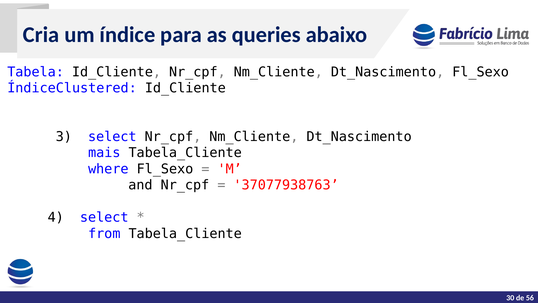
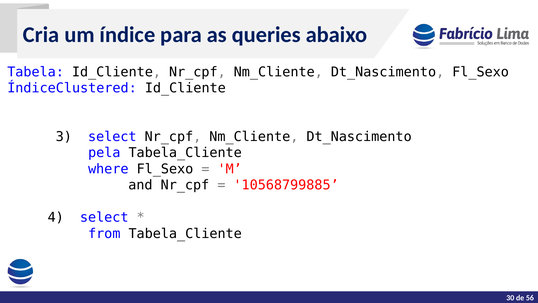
mais: mais -> pela
37077938763: 37077938763 -> 10568799885
